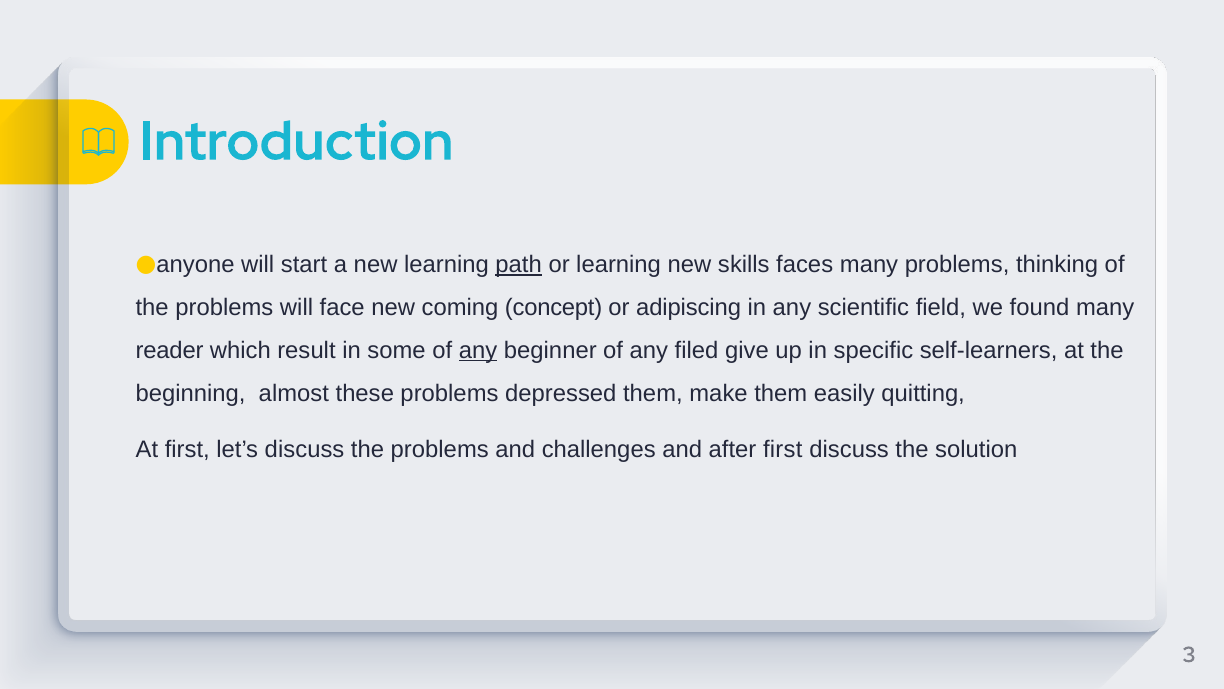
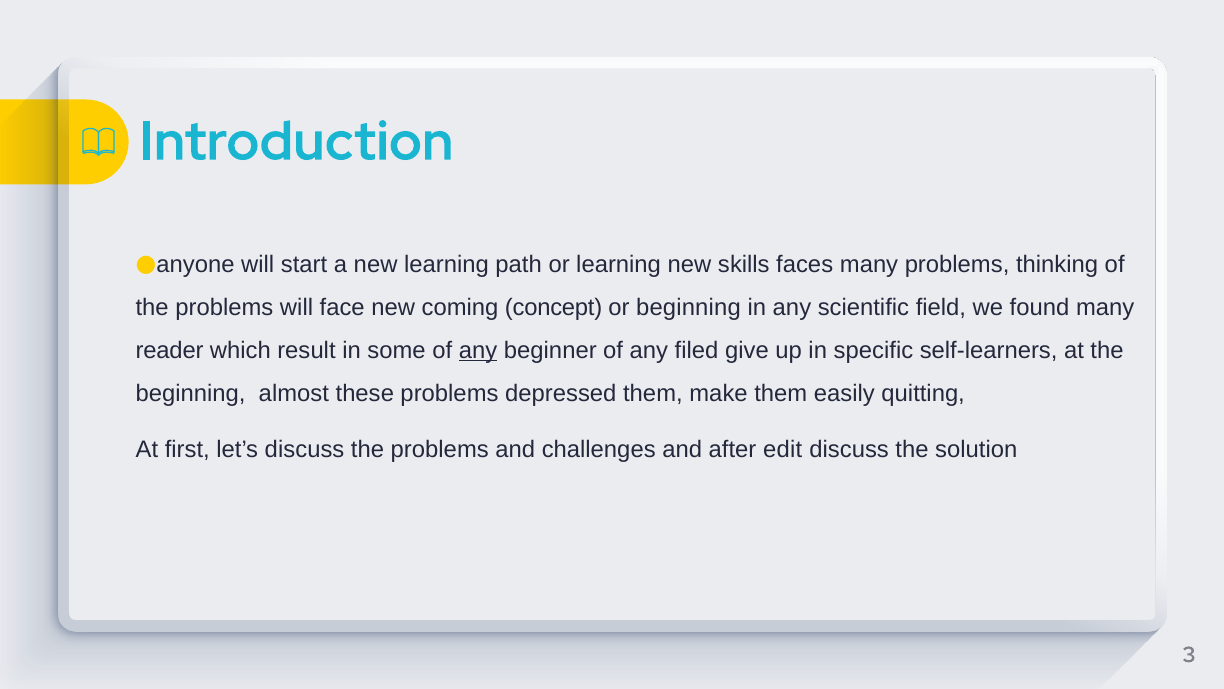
path underline: present -> none
or adipiscing: adipiscing -> beginning
after first: first -> edit
